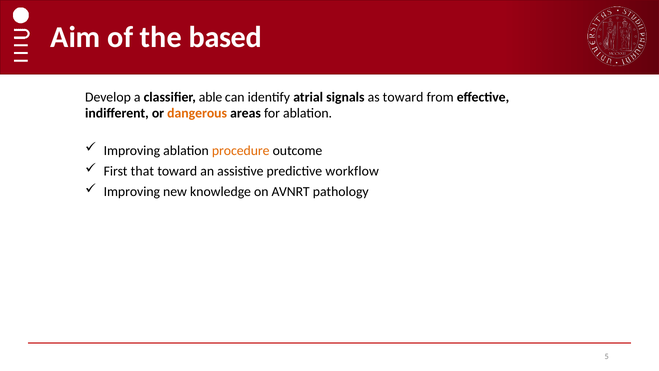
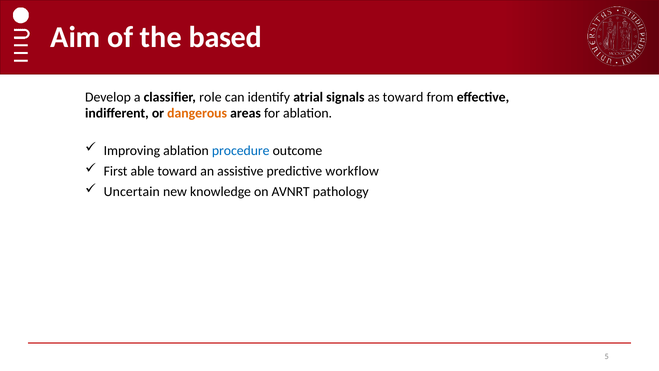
able: able -> role
procedure colour: orange -> blue
that: that -> able
Improving at (132, 192): Improving -> Uncertain
